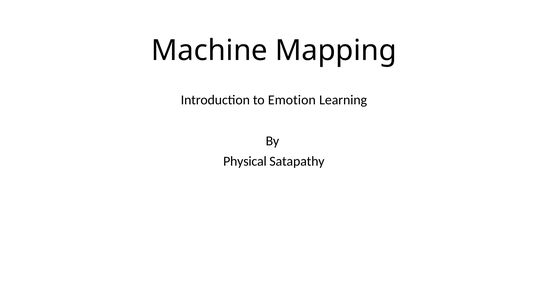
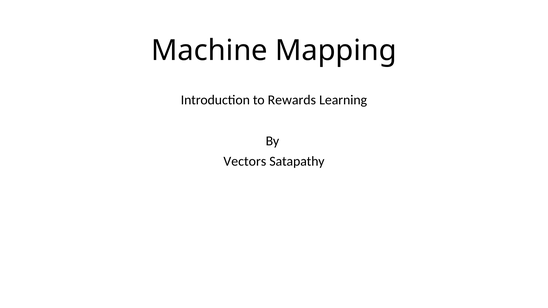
Emotion: Emotion -> Rewards
Physical: Physical -> Vectors
